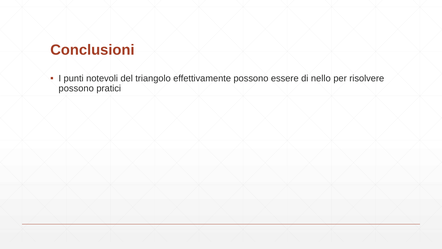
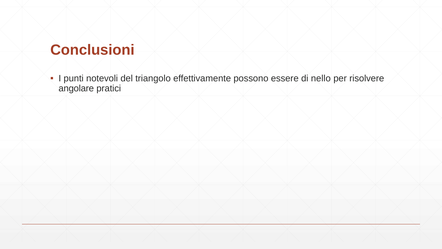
possono at (76, 88): possono -> angolare
